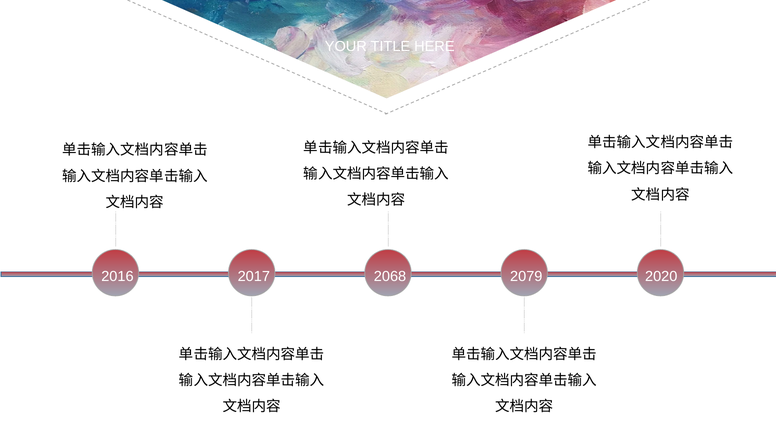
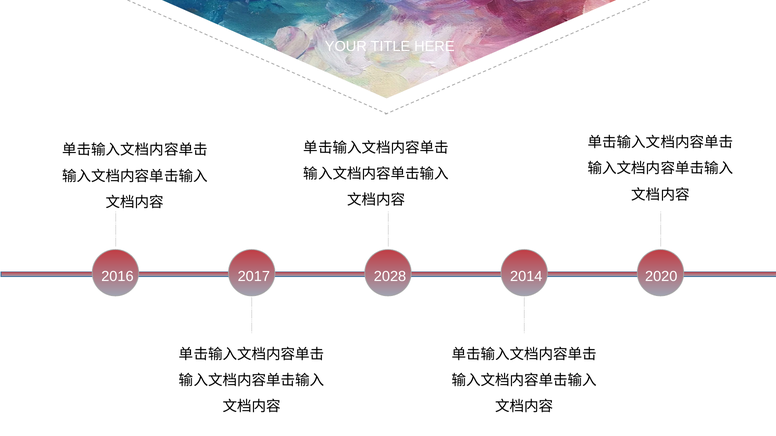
2068: 2068 -> 2028
2079: 2079 -> 2014
